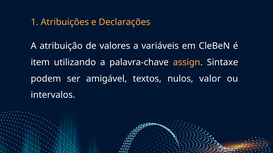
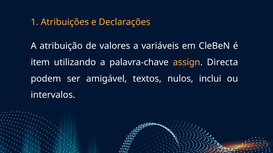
Sintaxe: Sintaxe -> Directa
valor: valor -> inclui
